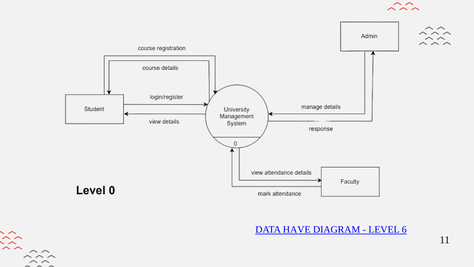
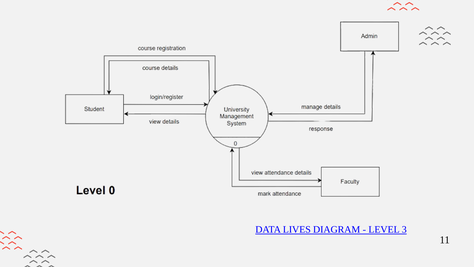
HAVE: HAVE -> LIVES
6: 6 -> 3
